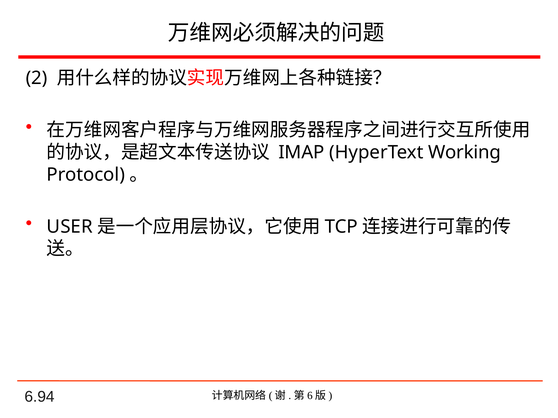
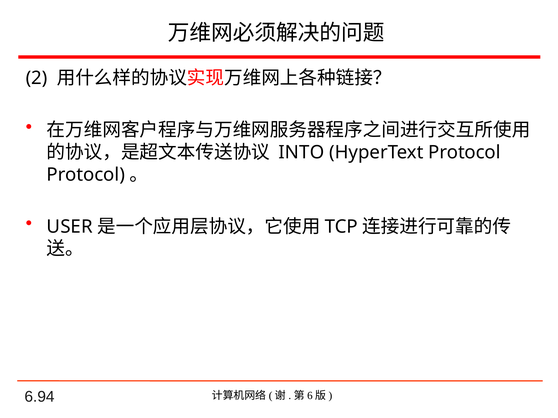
IMAP: IMAP -> INTO
HyperText Working: Working -> Protocol
